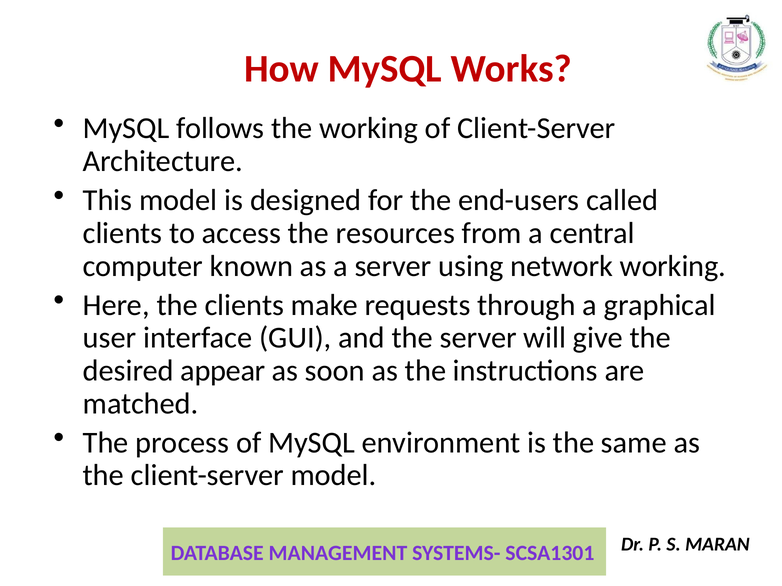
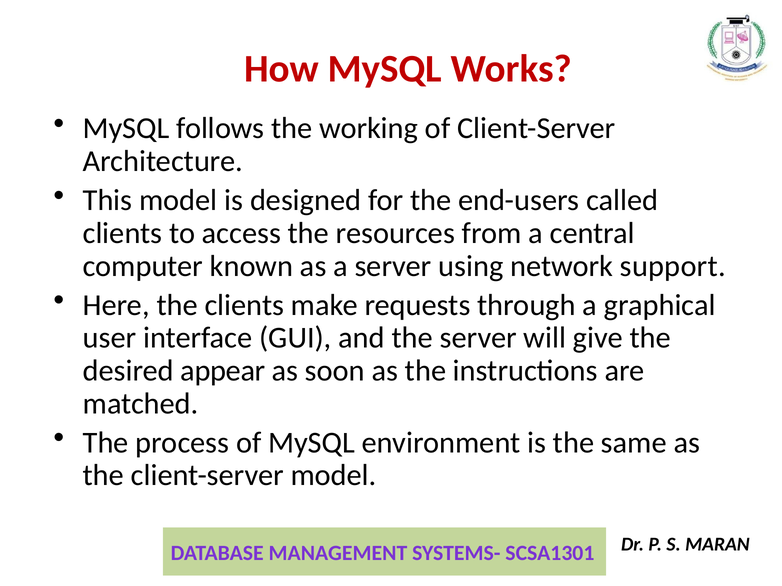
network working: working -> support
